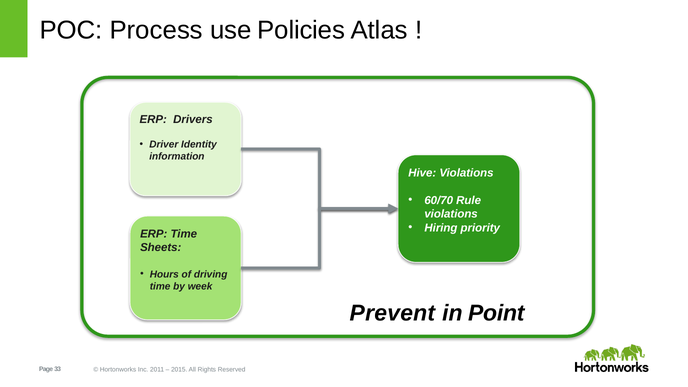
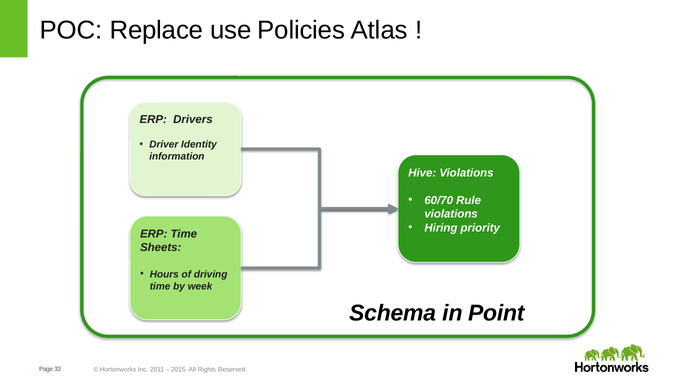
Process: Process -> Replace
Prevent: Prevent -> Schema
